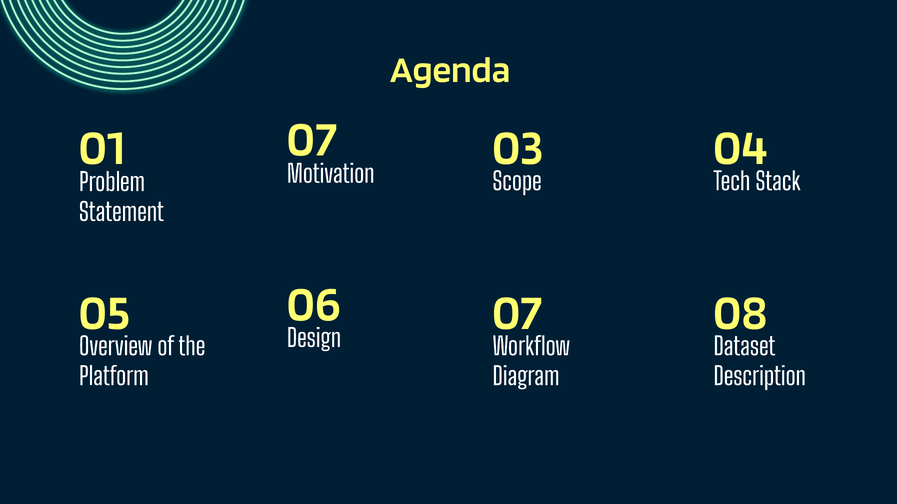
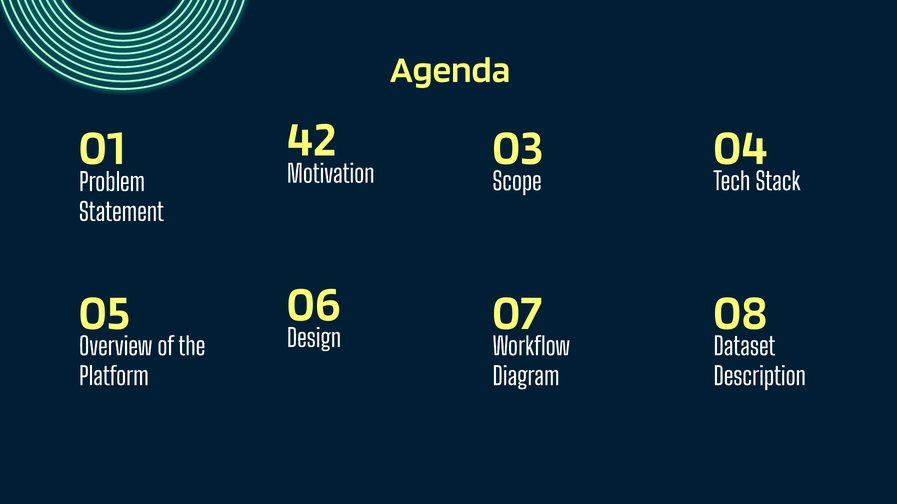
01 07: 07 -> 42
